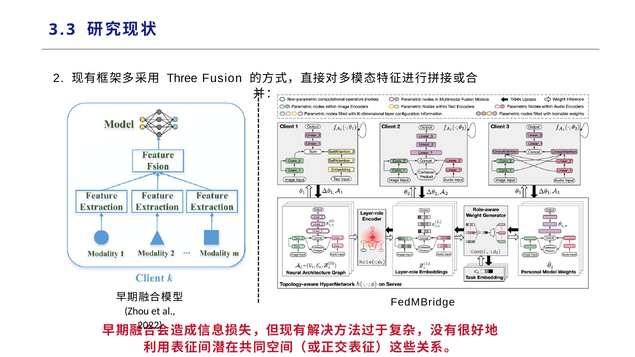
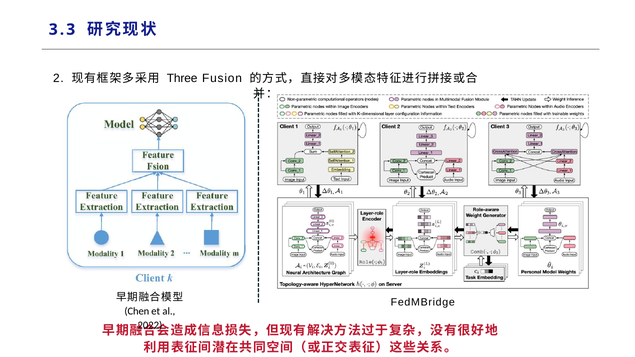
Zhou: Zhou -> Chen
